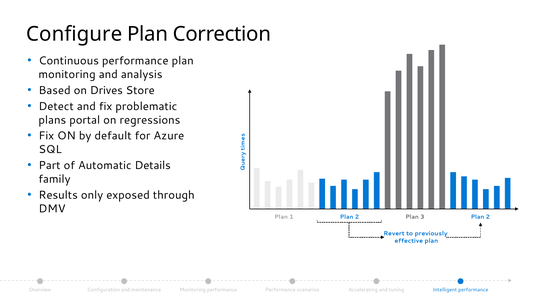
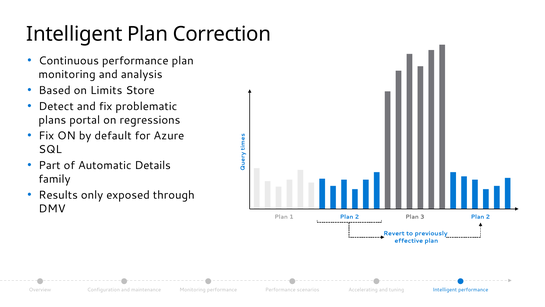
Configure at (74, 34): Configure -> Intelligent
Drives: Drives -> Limits
